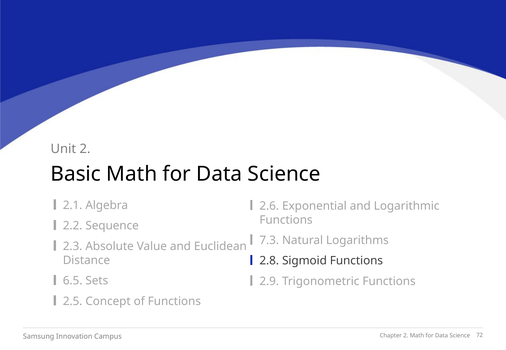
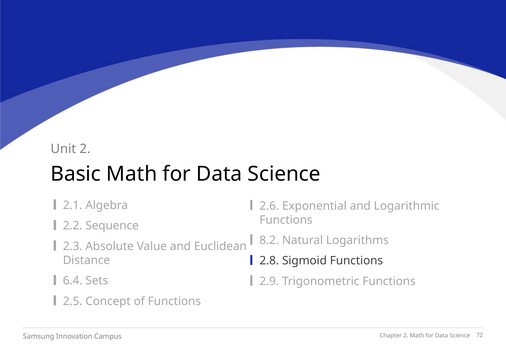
7.3: 7.3 -> 8.2
6.5: 6.5 -> 6.4
